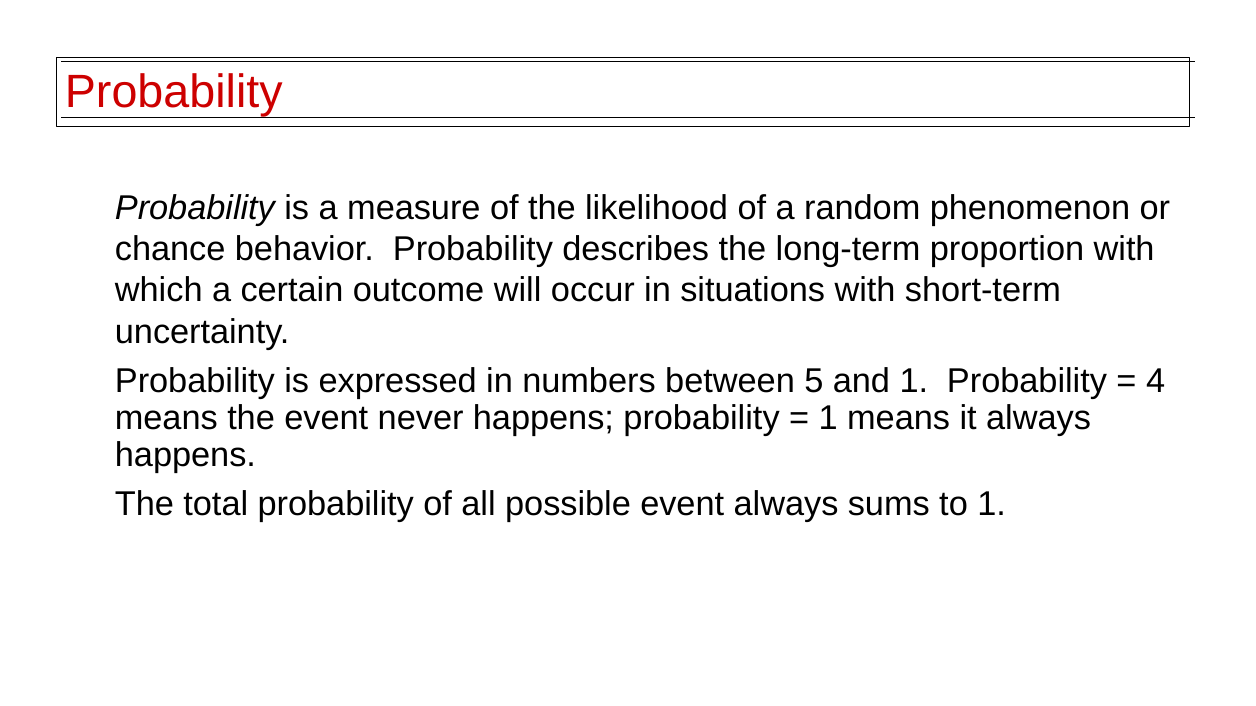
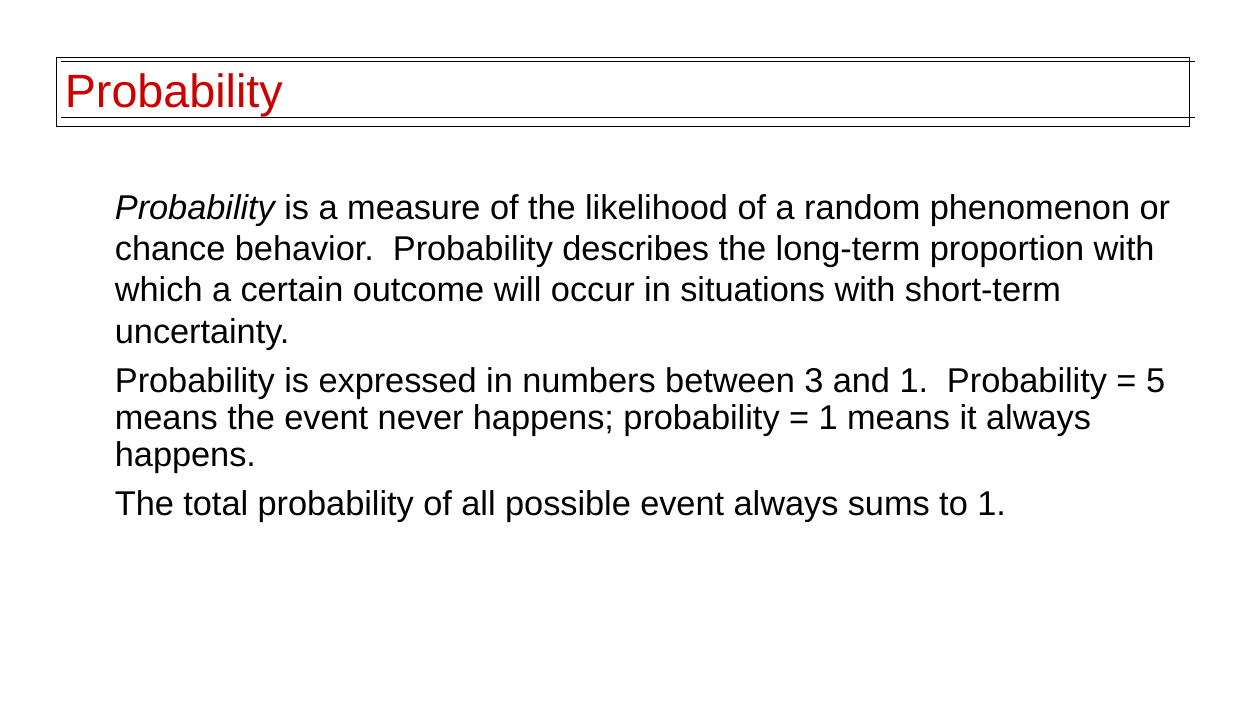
5: 5 -> 3
4: 4 -> 5
